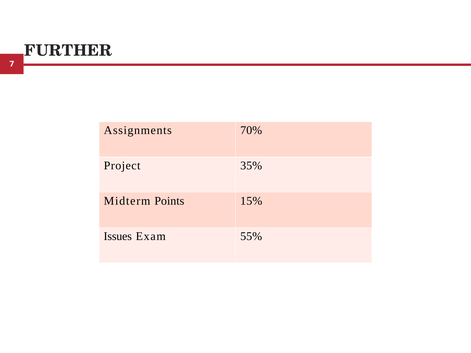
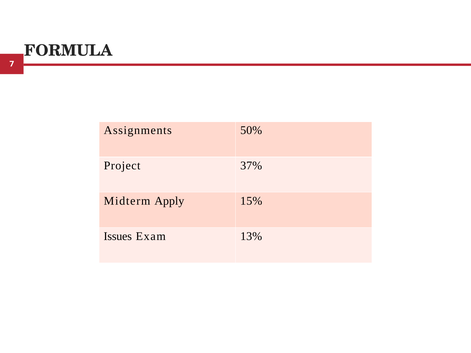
FURTHER: FURTHER -> FORMULA
70%: 70% -> 50%
35%: 35% -> 37%
Points: Points -> Apply
55%: 55% -> 13%
